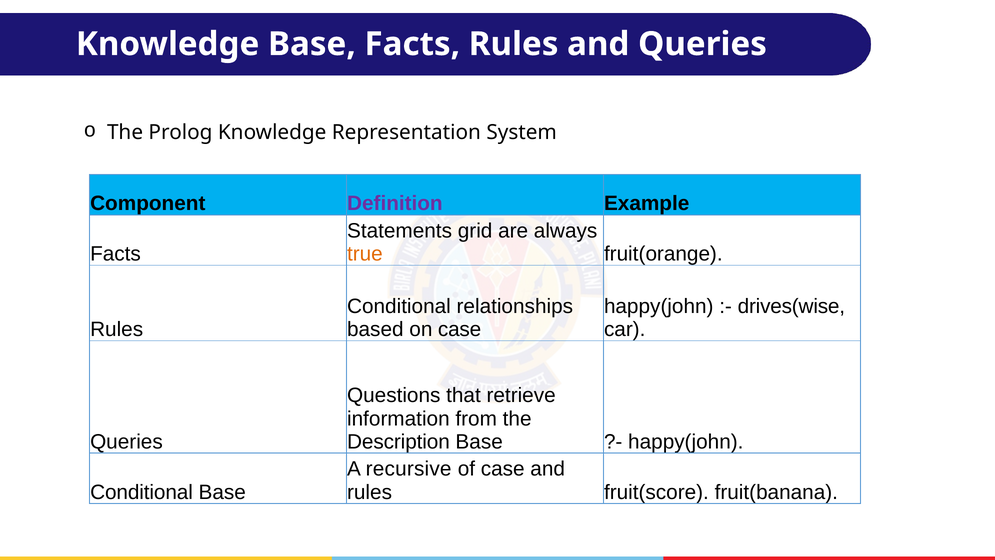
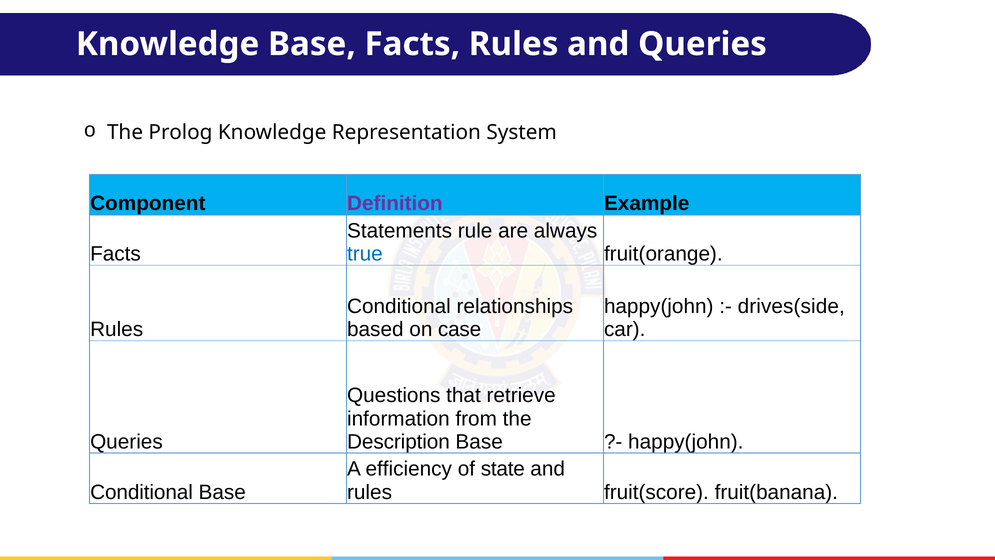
grid: grid -> rule
true colour: orange -> blue
drives(wise: drives(wise -> drives(side
recursive: recursive -> efficiency
of case: case -> state
